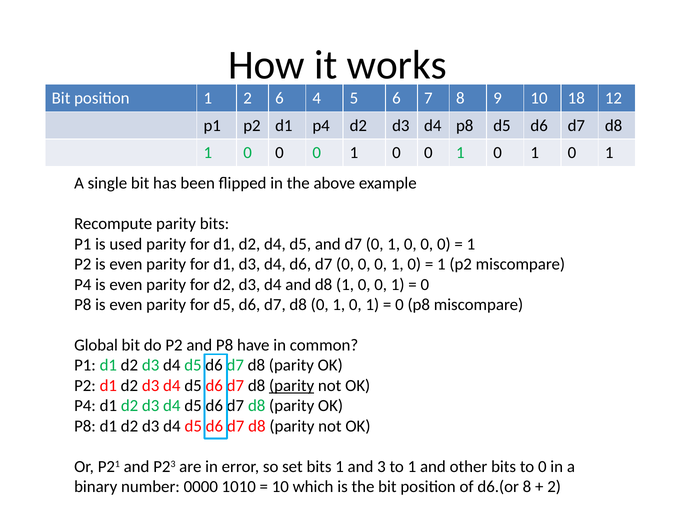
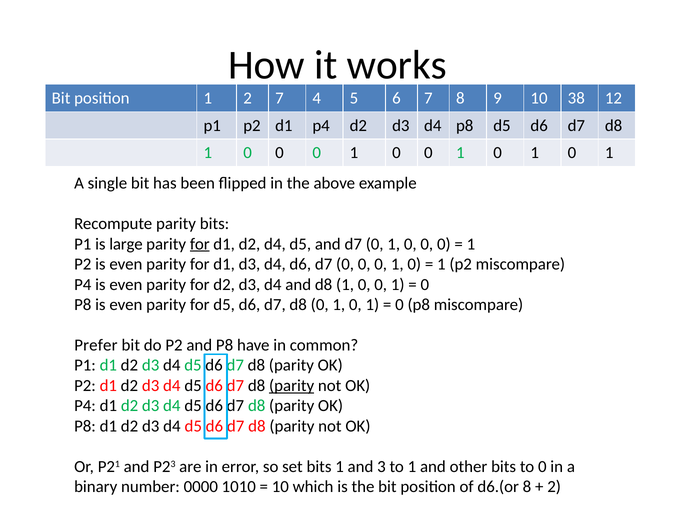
2 6: 6 -> 7
18: 18 -> 38
used: used -> large
for at (200, 244) underline: none -> present
Global: Global -> Prefer
